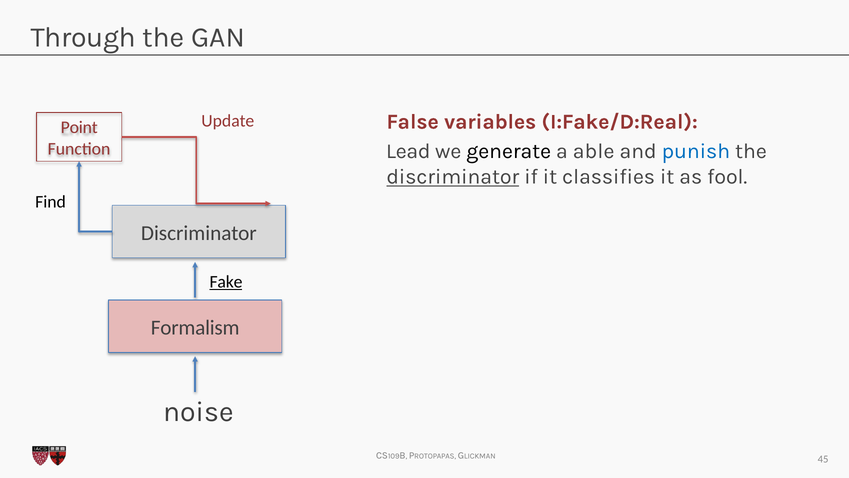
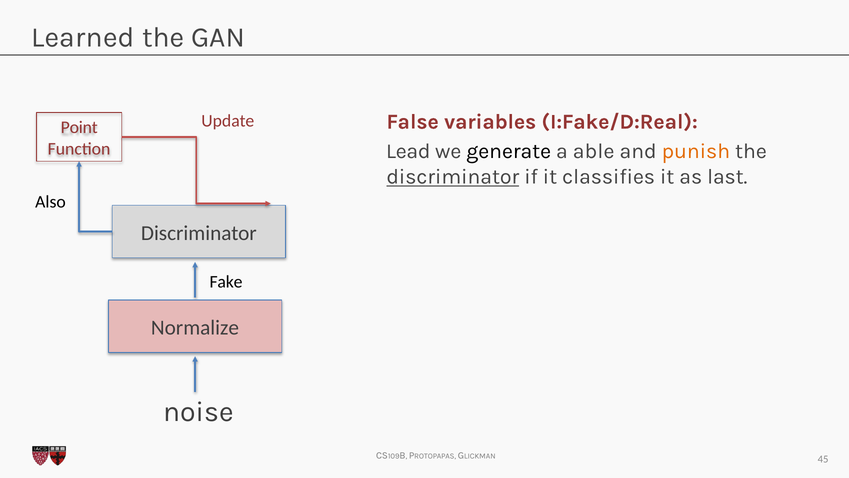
Through: Through -> Learned
punish colour: blue -> orange
fool: fool -> last
Find: Find -> Also
Fake underline: present -> none
Formalism: Formalism -> Normalize
